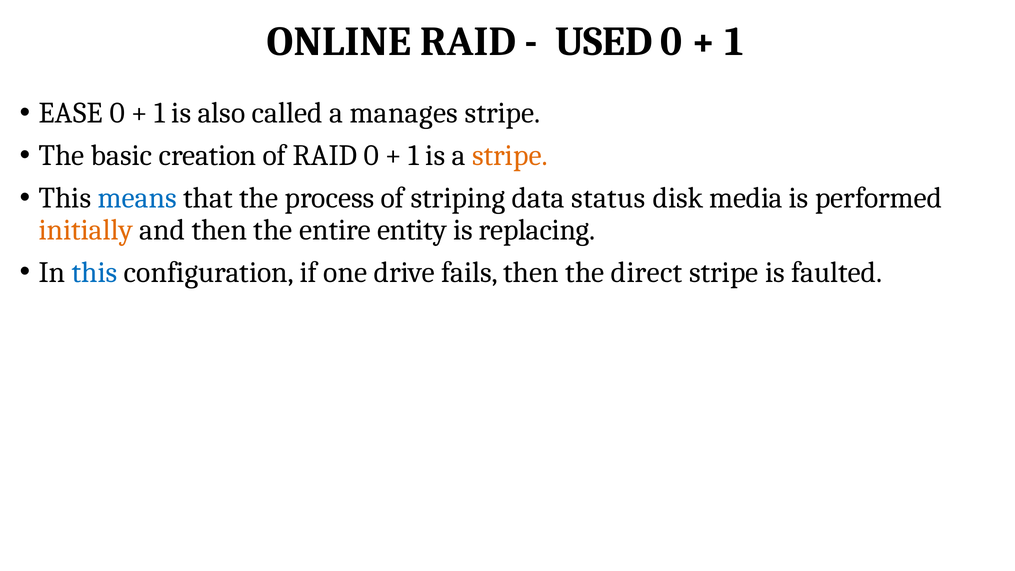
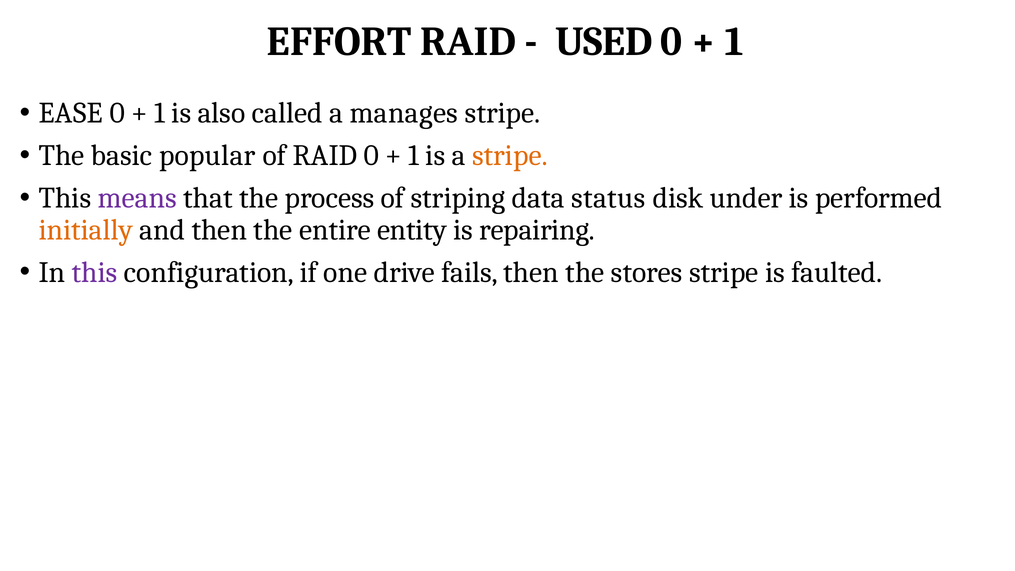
ONLINE: ONLINE -> EFFORT
creation: creation -> popular
means colour: blue -> purple
media: media -> under
replacing: replacing -> repairing
this at (95, 272) colour: blue -> purple
direct: direct -> stores
